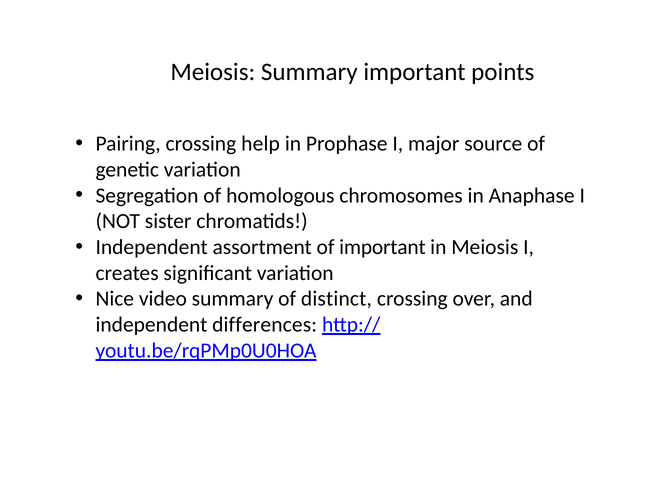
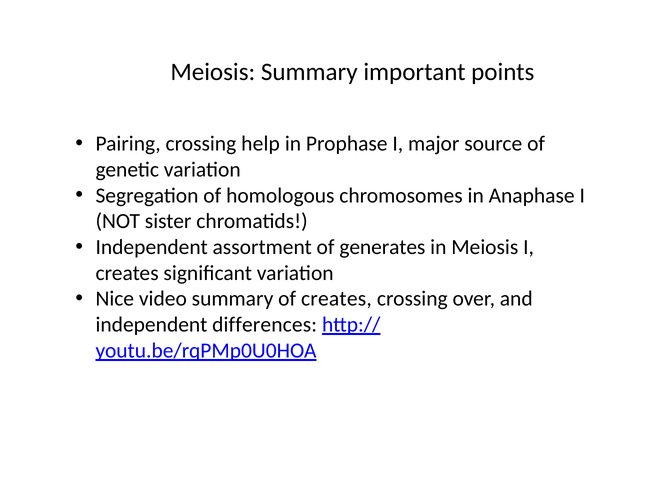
of important: important -> generates
of distinct: distinct -> creates
